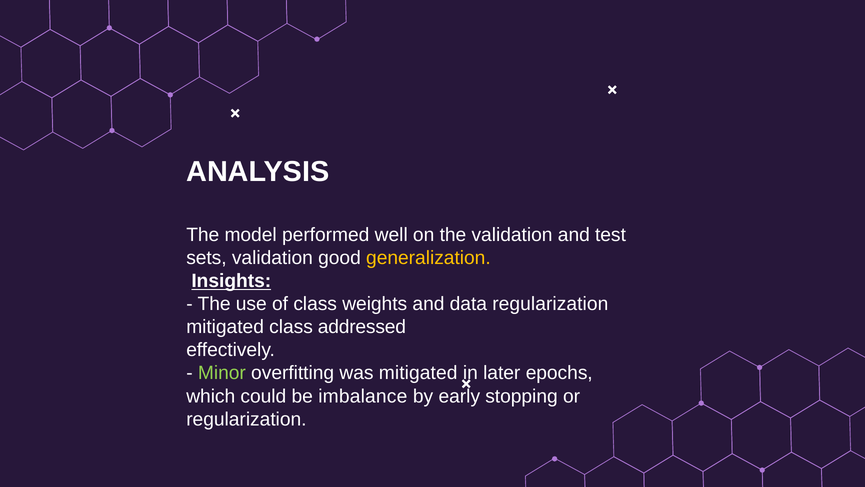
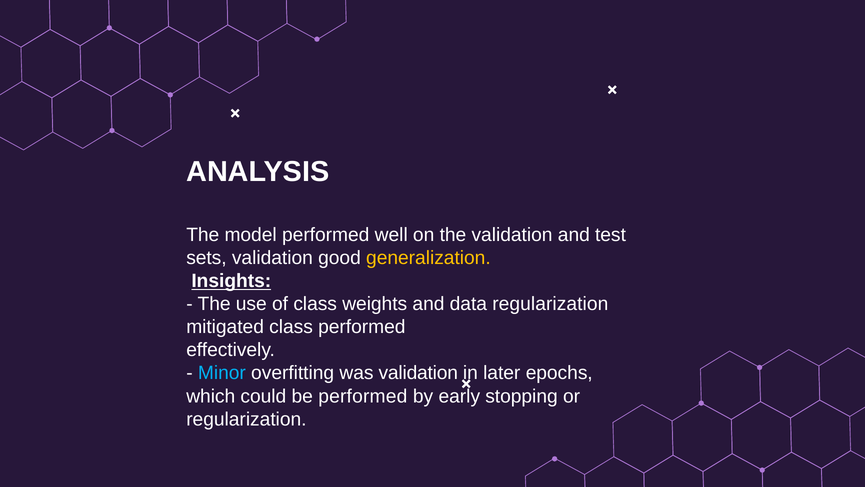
class addressed: addressed -> performed
Minor colour: light green -> light blue
was mitigated: mitigated -> validation
be imbalance: imbalance -> performed
